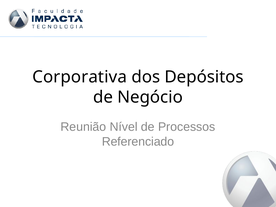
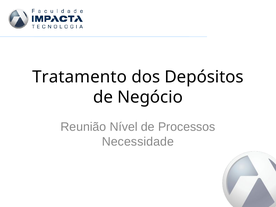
Corporativa: Corporativa -> Tratamento
Referenciado: Referenciado -> Necessidade
